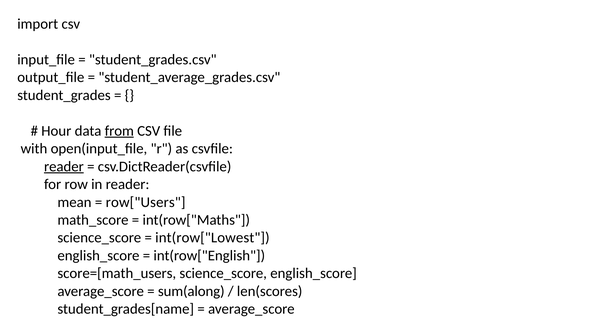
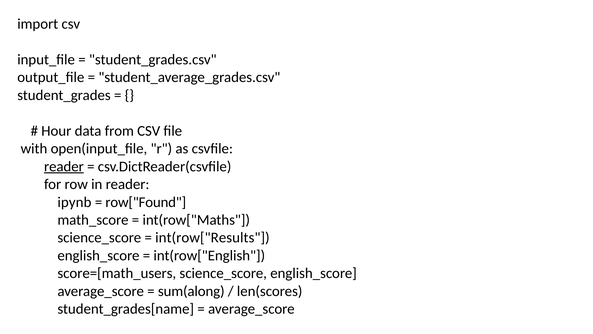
from underline: present -> none
mean: mean -> ipynb
row["Users: row["Users -> row["Found
int(row["Lowest: int(row["Lowest -> int(row["Results
